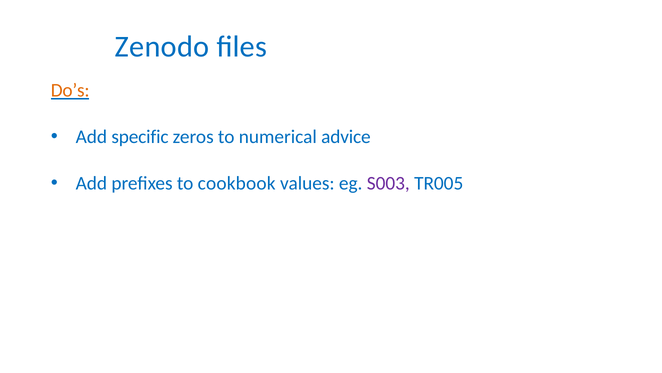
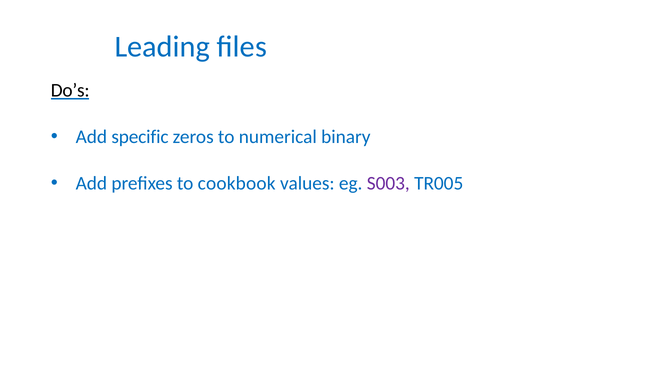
Zenodo: Zenodo -> Leading
Do’s colour: orange -> black
advice: advice -> binary
